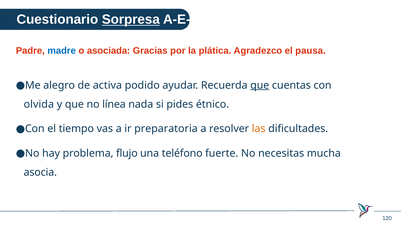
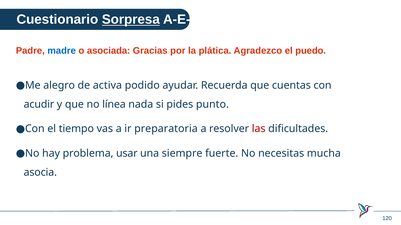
pausa: pausa -> puedo
que at (260, 85) underline: present -> none
olvida: olvida -> acudir
étnico: étnico -> punto
las colour: orange -> red
flujo: flujo -> usar
teléfono: teléfono -> siempre
